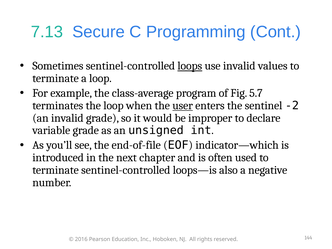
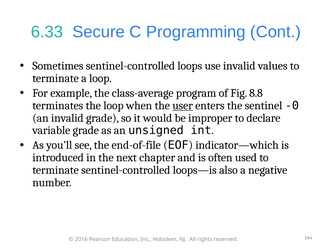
7.13: 7.13 -> 6.33
loops underline: present -> none
5.7: 5.7 -> 8.8
-2: -2 -> -0
